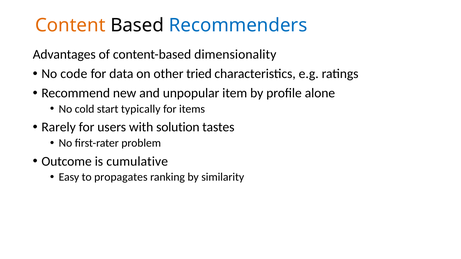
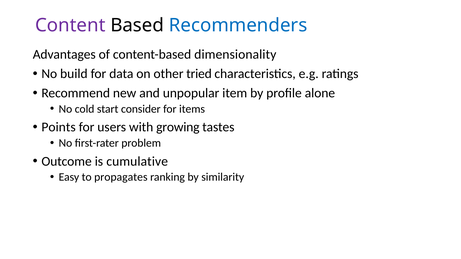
Content colour: orange -> purple
code: code -> build
typically: typically -> consider
Rarely: Rarely -> Points
solution: solution -> growing
